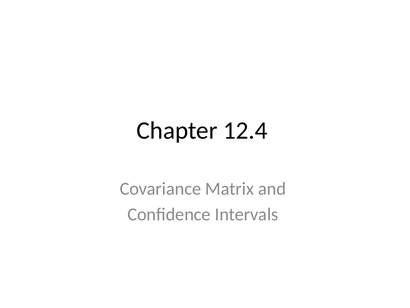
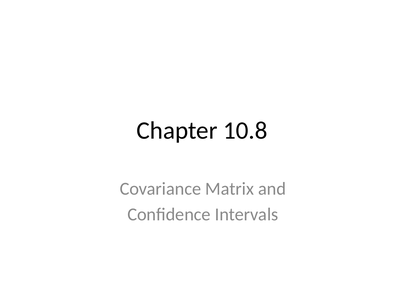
12.4: 12.4 -> 10.8
